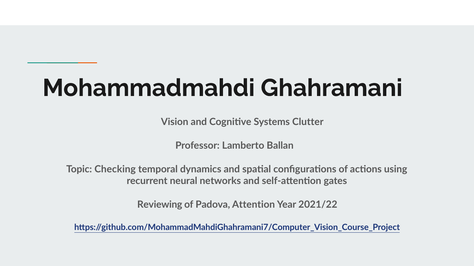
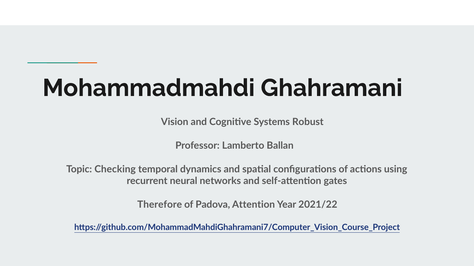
Clutter: Clutter -> Robust
Reviewing: Reviewing -> Therefore
